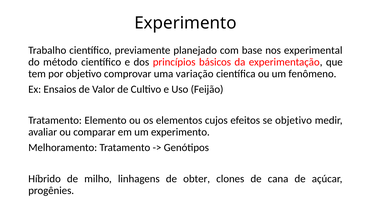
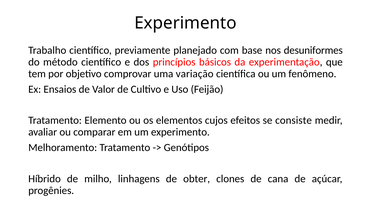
experimental: experimental -> desuniformes
se objetivo: objetivo -> consiste
